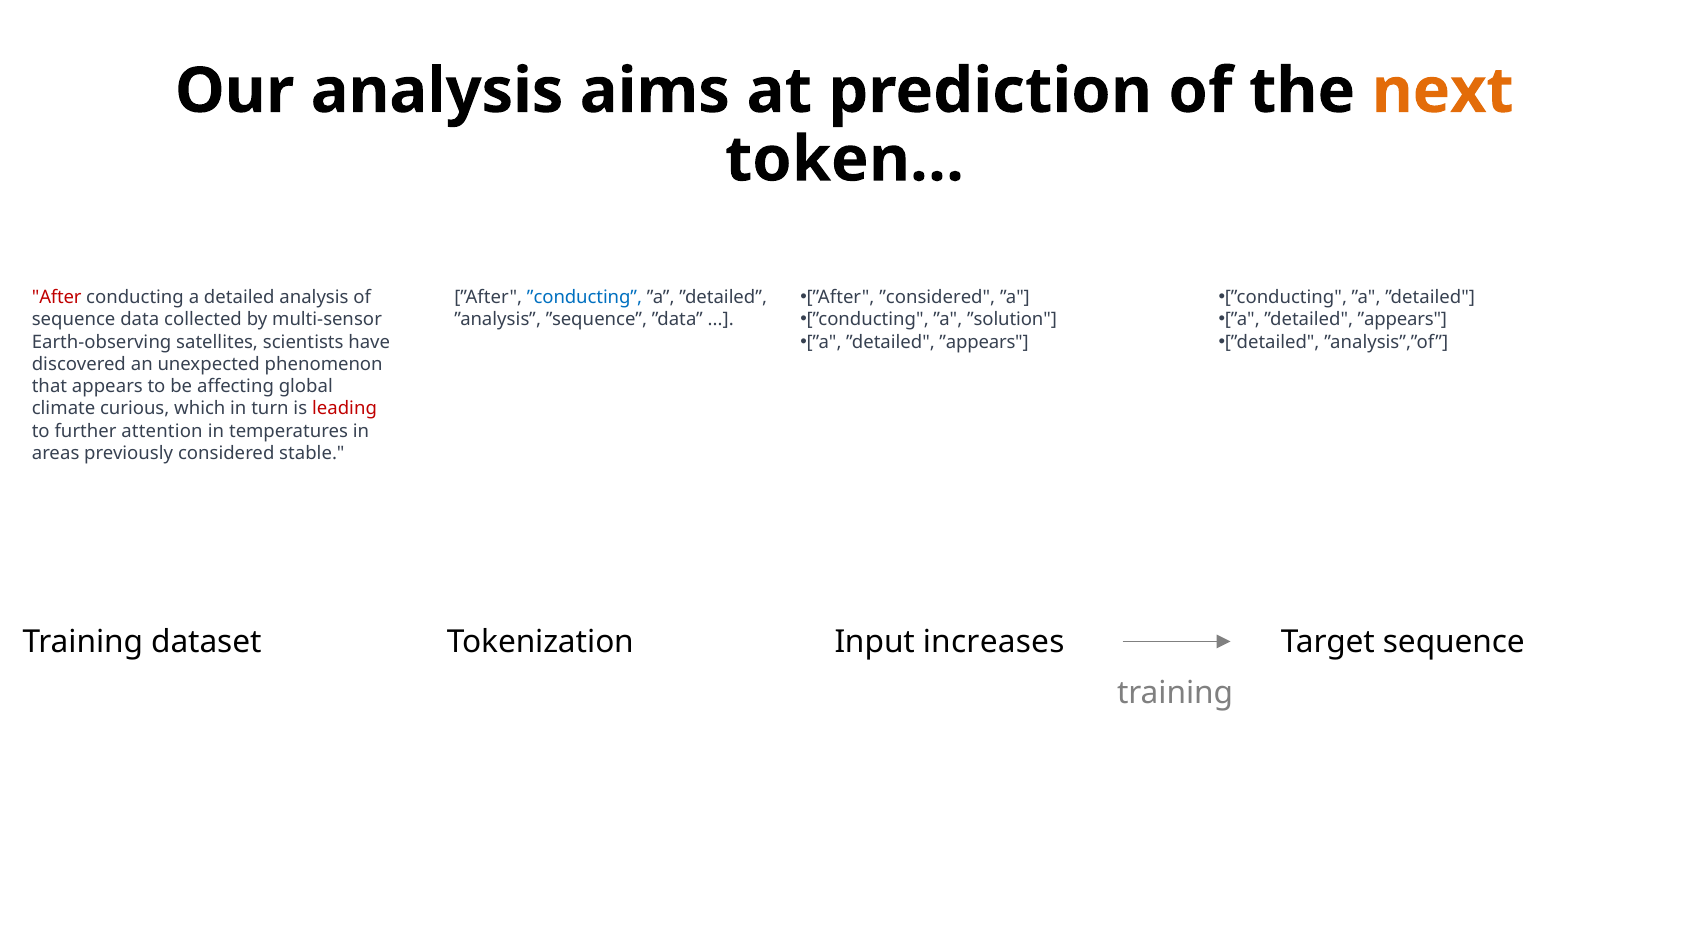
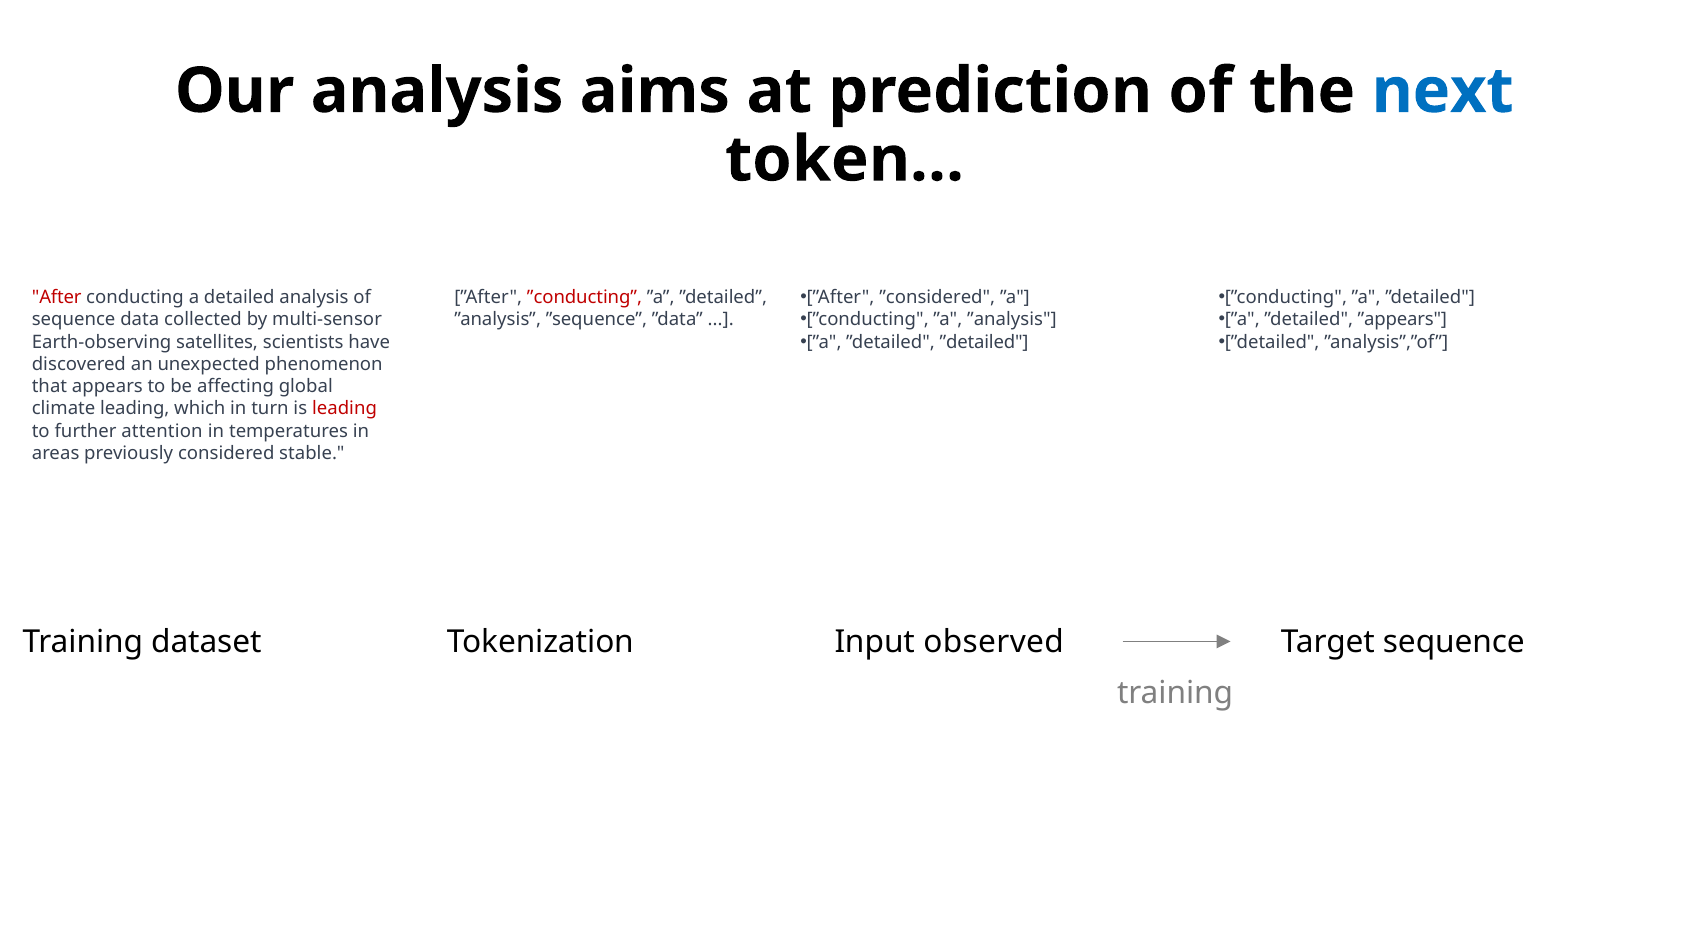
next colour: orange -> blue
”conducting colour: blue -> red
”a ”solution: ”solution -> ”analysis
”appears at (984, 342): ”appears -> ”detailed
climate curious: curious -> leading
increases: increases -> observed
